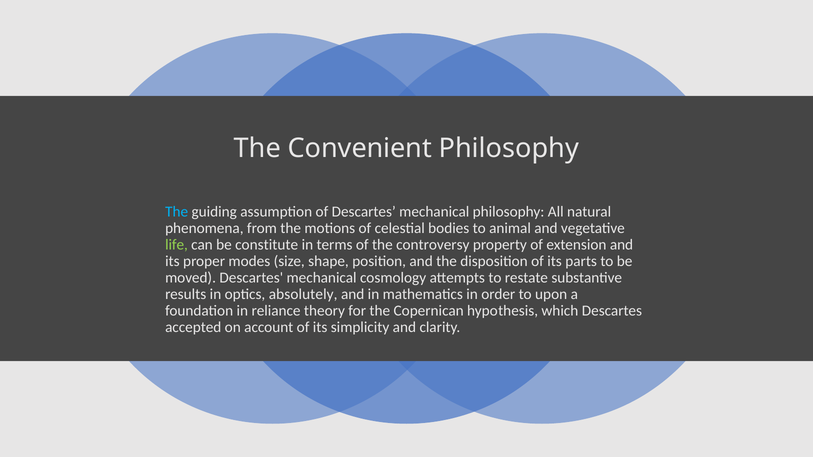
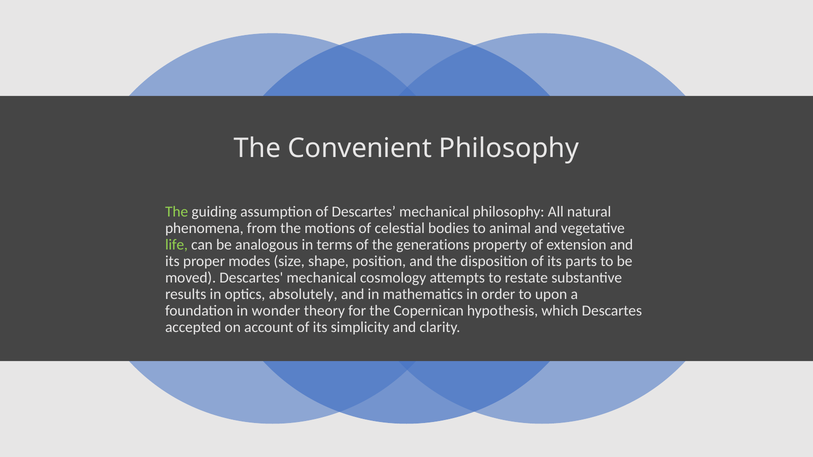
The at (177, 212) colour: light blue -> light green
constitute: constitute -> analogous
controversy: controversy -> generations
reliance: reliance -> wonder
